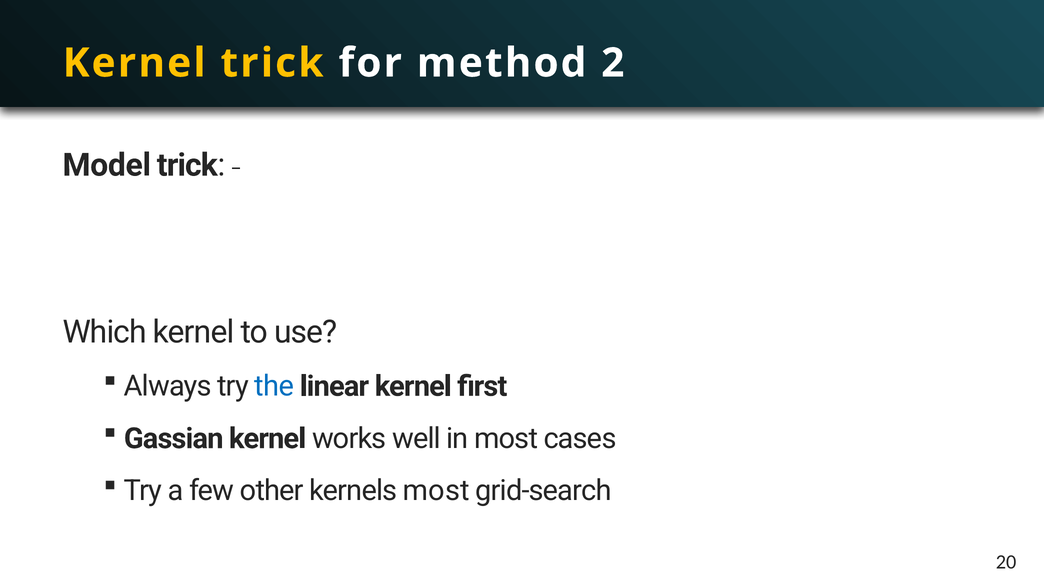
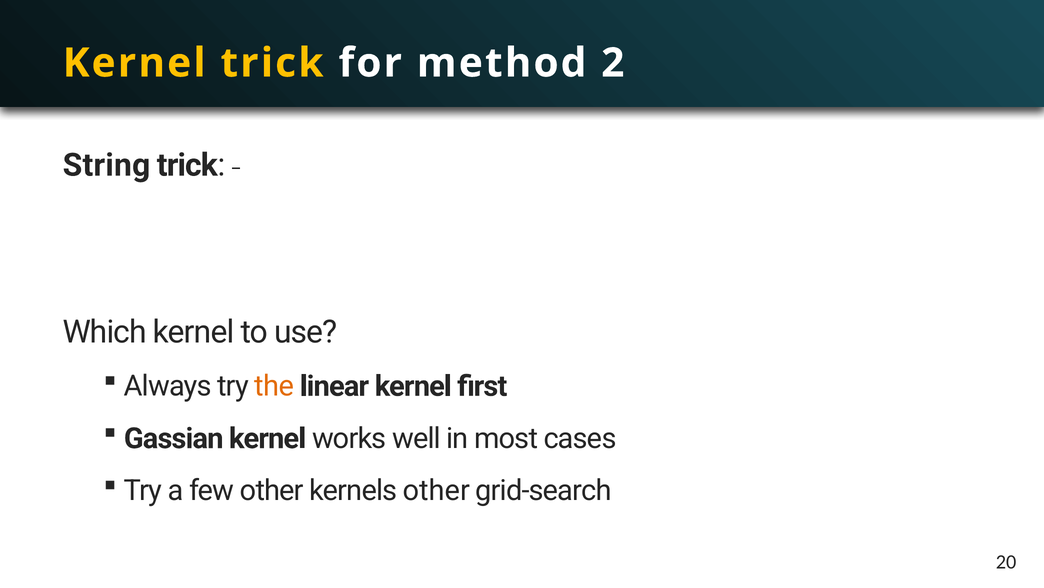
Model: Model -> String
the colour: blue -> orange
kernels most: most -> other
